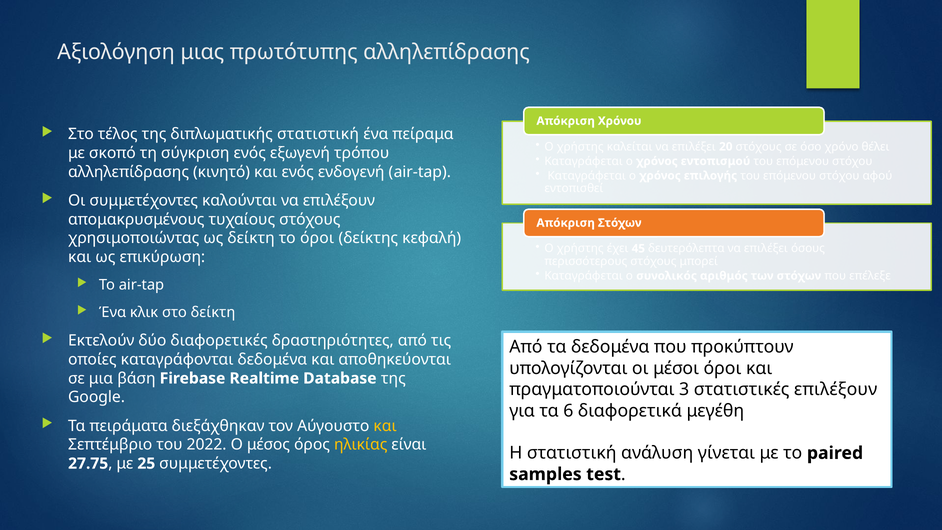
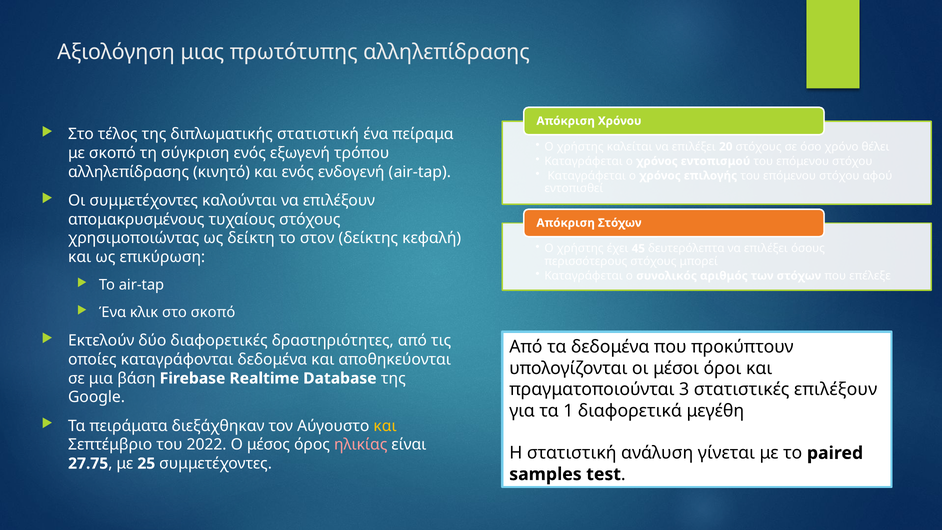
το όροι: όροι -> στον
στο δείκτη: δείκτη -> σκοπό
6: 6 -> 1
ηλικίας colour: yellow -> pink
